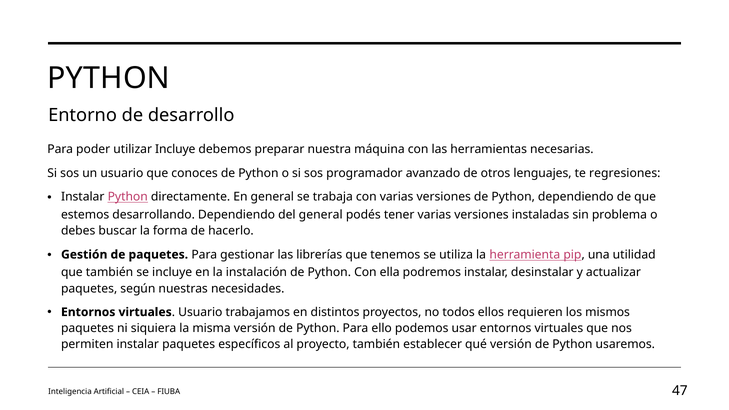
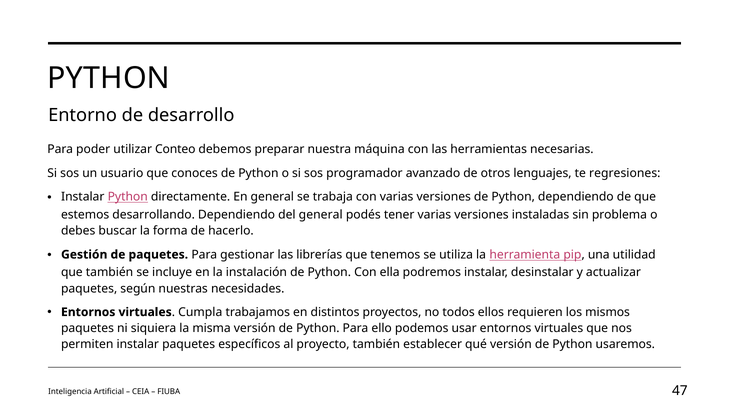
utilizar Incluye: Incluye -> Conteo
virtuales Usuario: Usuario -> Cumpla
